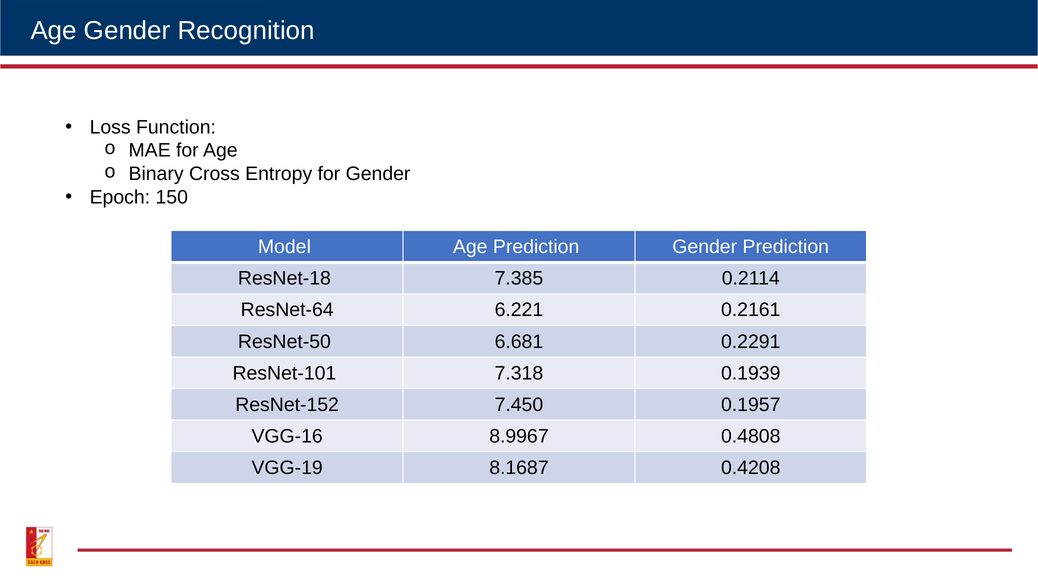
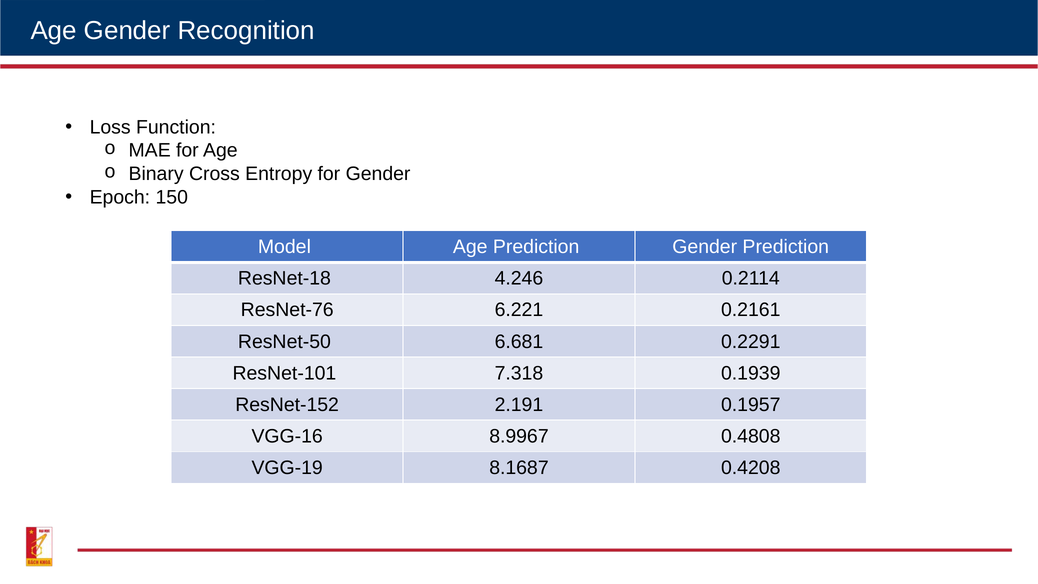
7.385: 7.385 -> 4.246
ResNet-64: ResNet-64 -> ResNet-76
7.450: 7.450 -> 2.191
